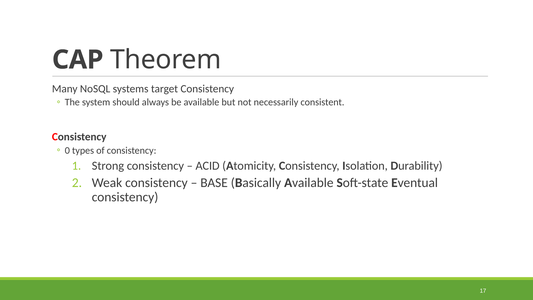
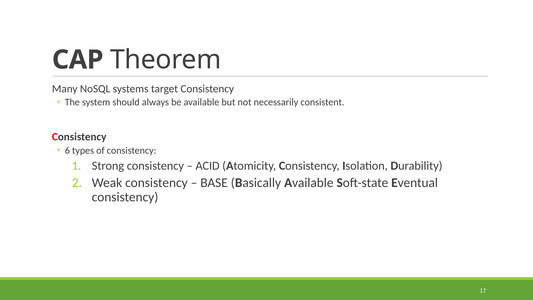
0: 0 -> 6
